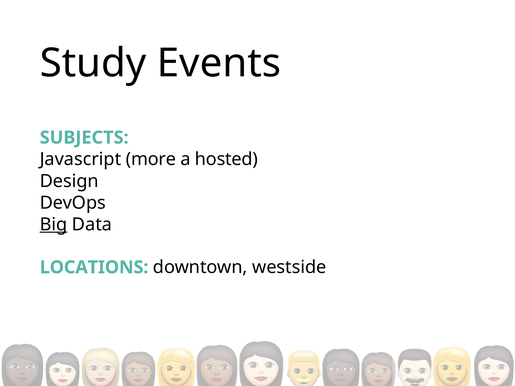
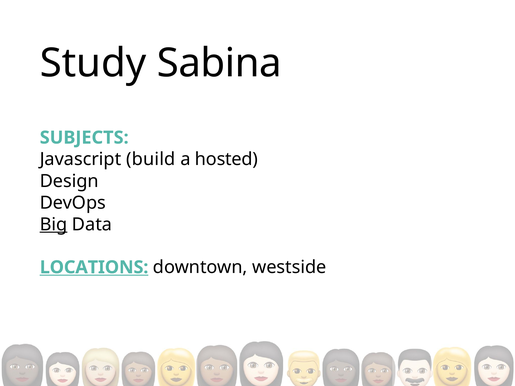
Events: Events -> Sabina
more: more -> build
LOCATIONS underline: none -> present
